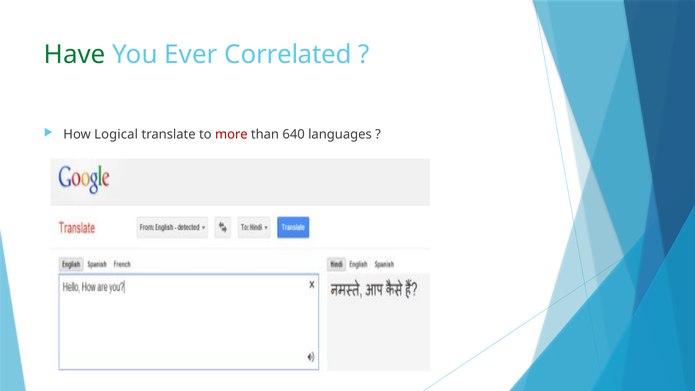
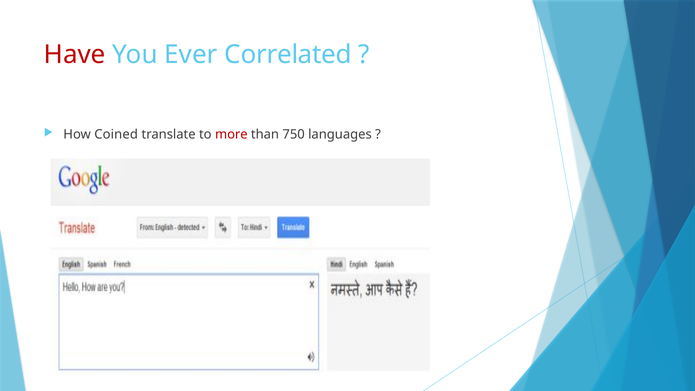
Have colour: green -> red
Logical: Logical -> Coined
640: 640 -> 750
